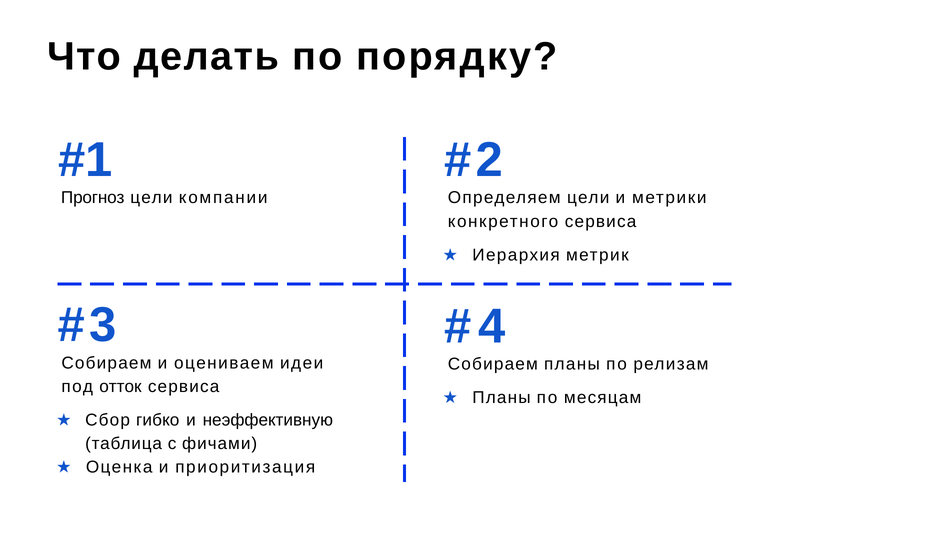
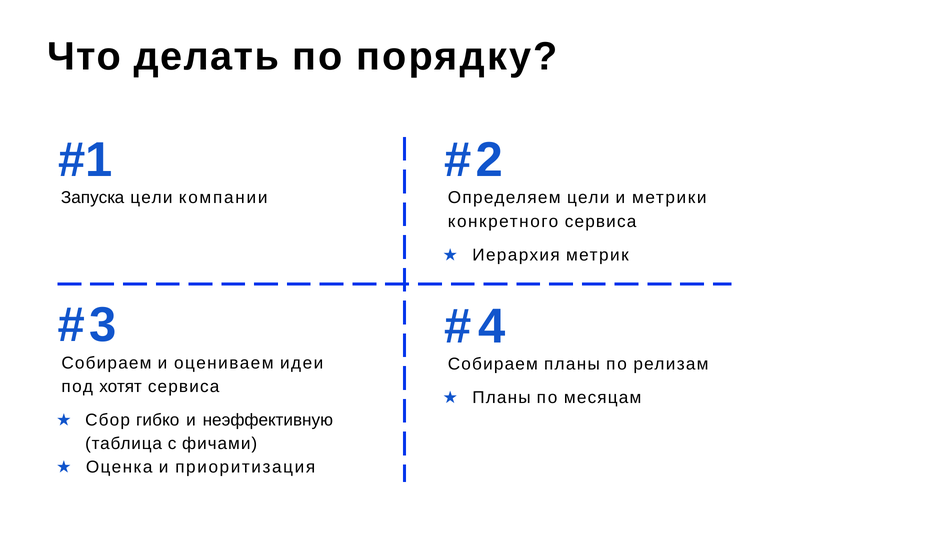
Прогноз: Прогноз -> Запуска
отток: отток -> хотят
